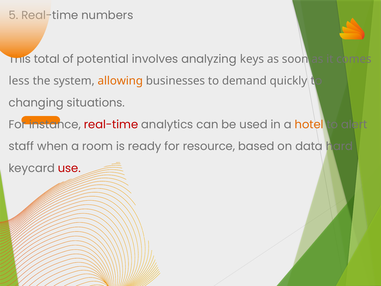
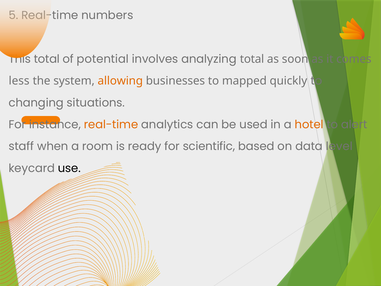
analyzing keys: keys -> total
demand: demand -> mapped
real-time at (111, 124) colour: red -> orange
resource: resource -> scientific
hard: hard -> level
use colour: red -> black
